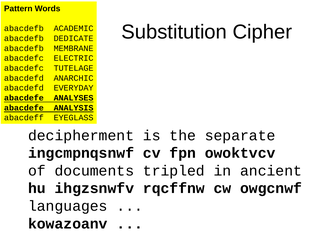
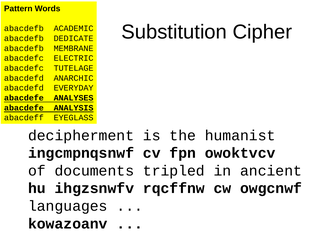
separate: separate -> humanist
